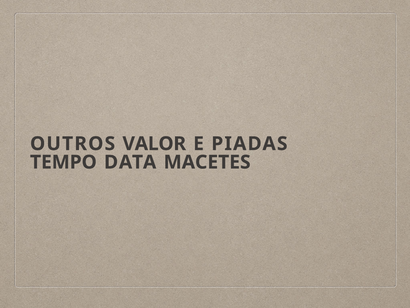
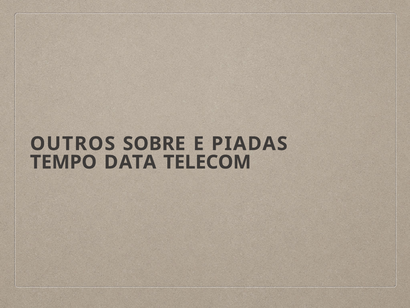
VALOR: VALOR -> SOBRE
MACETES: MACETES -> TELECOM
